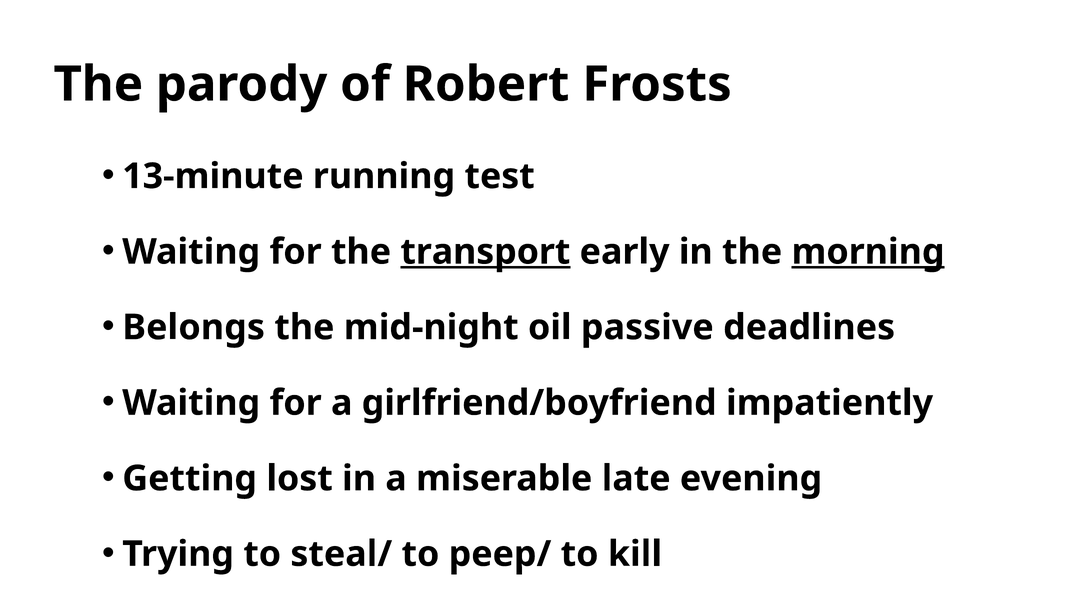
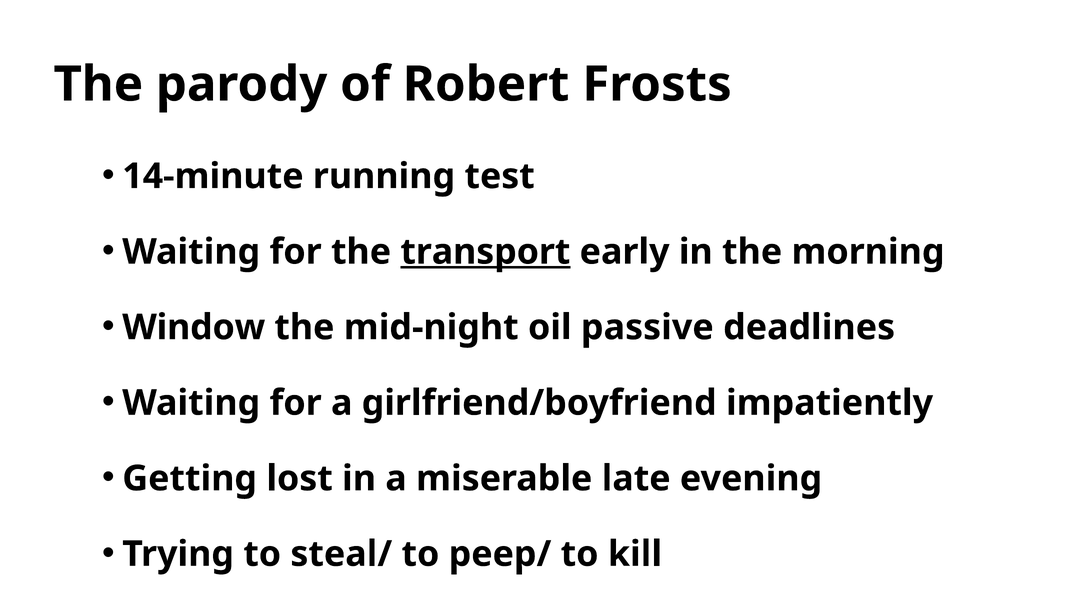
13-minute: 13-minute -> 14-minute
morning underline: present -> none
Belongs: Belongs -> Window
